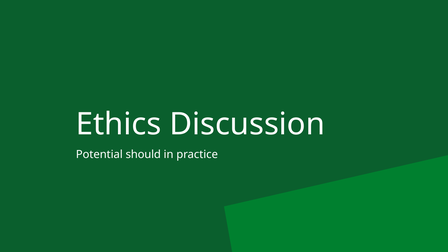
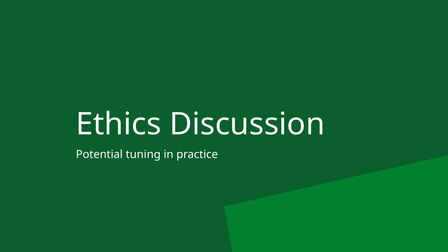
should: should -> tuning
